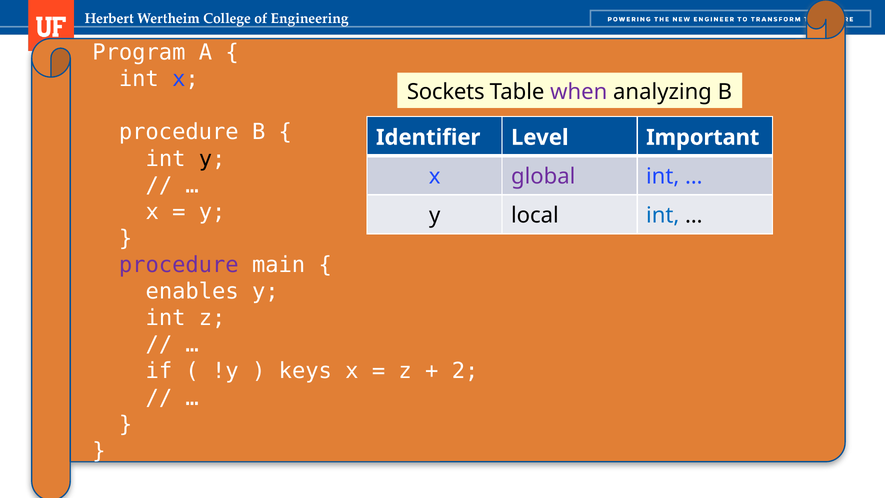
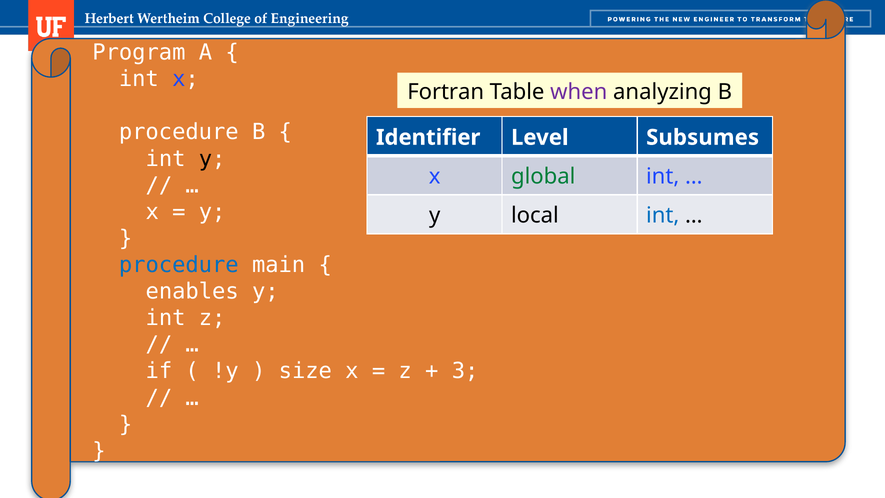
Sockets: Sockets -> Fortran
Important: Important -> Subsumes
global colour: purple -> green
procedure at (179, 265) colour: purple -> blue
keys: keys -> size
2: 2 -> 3
